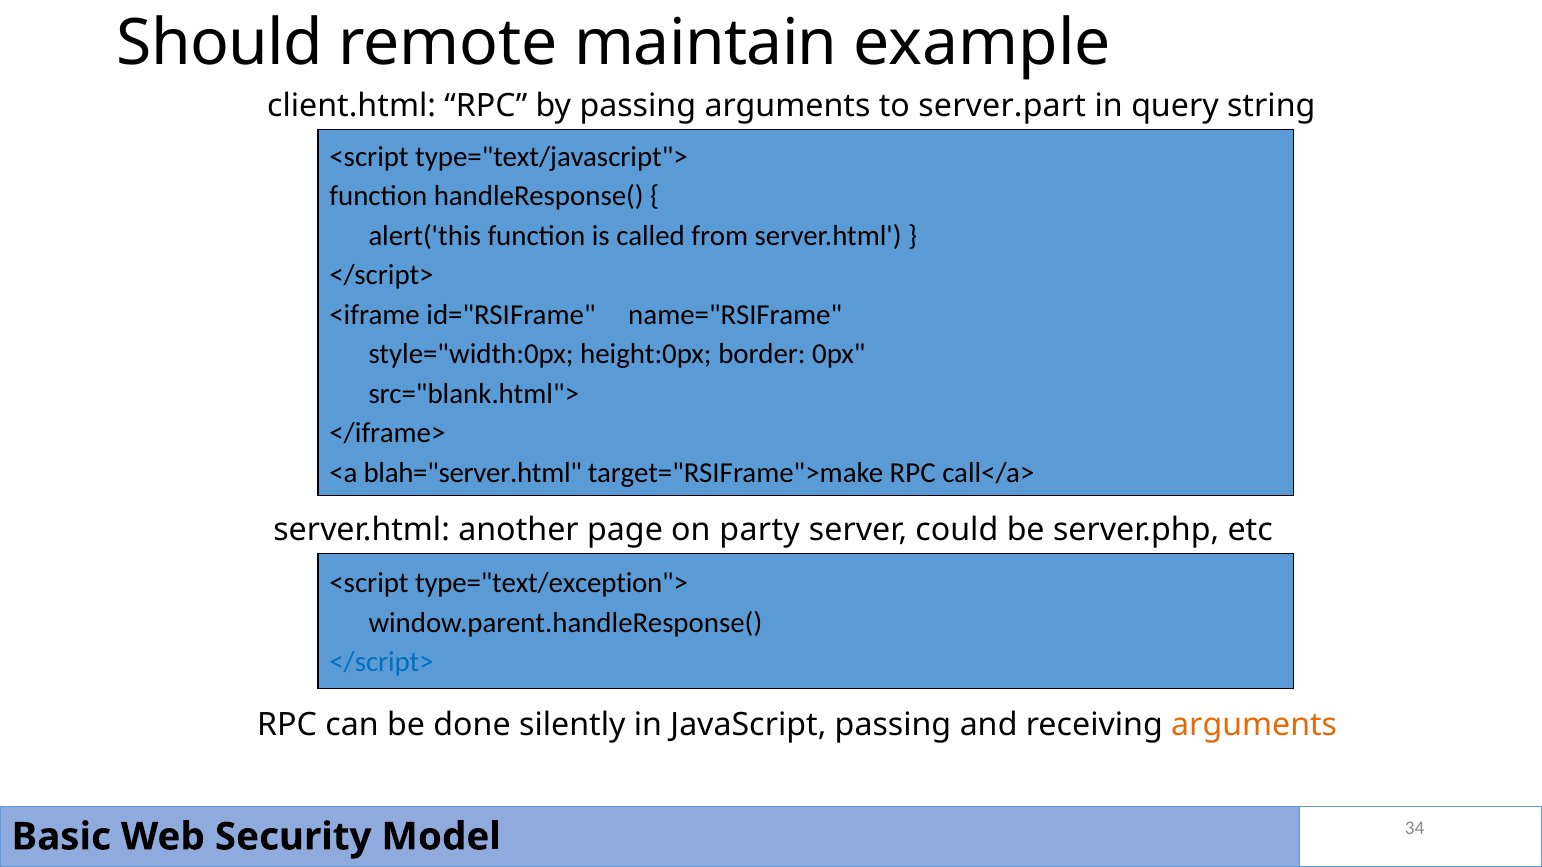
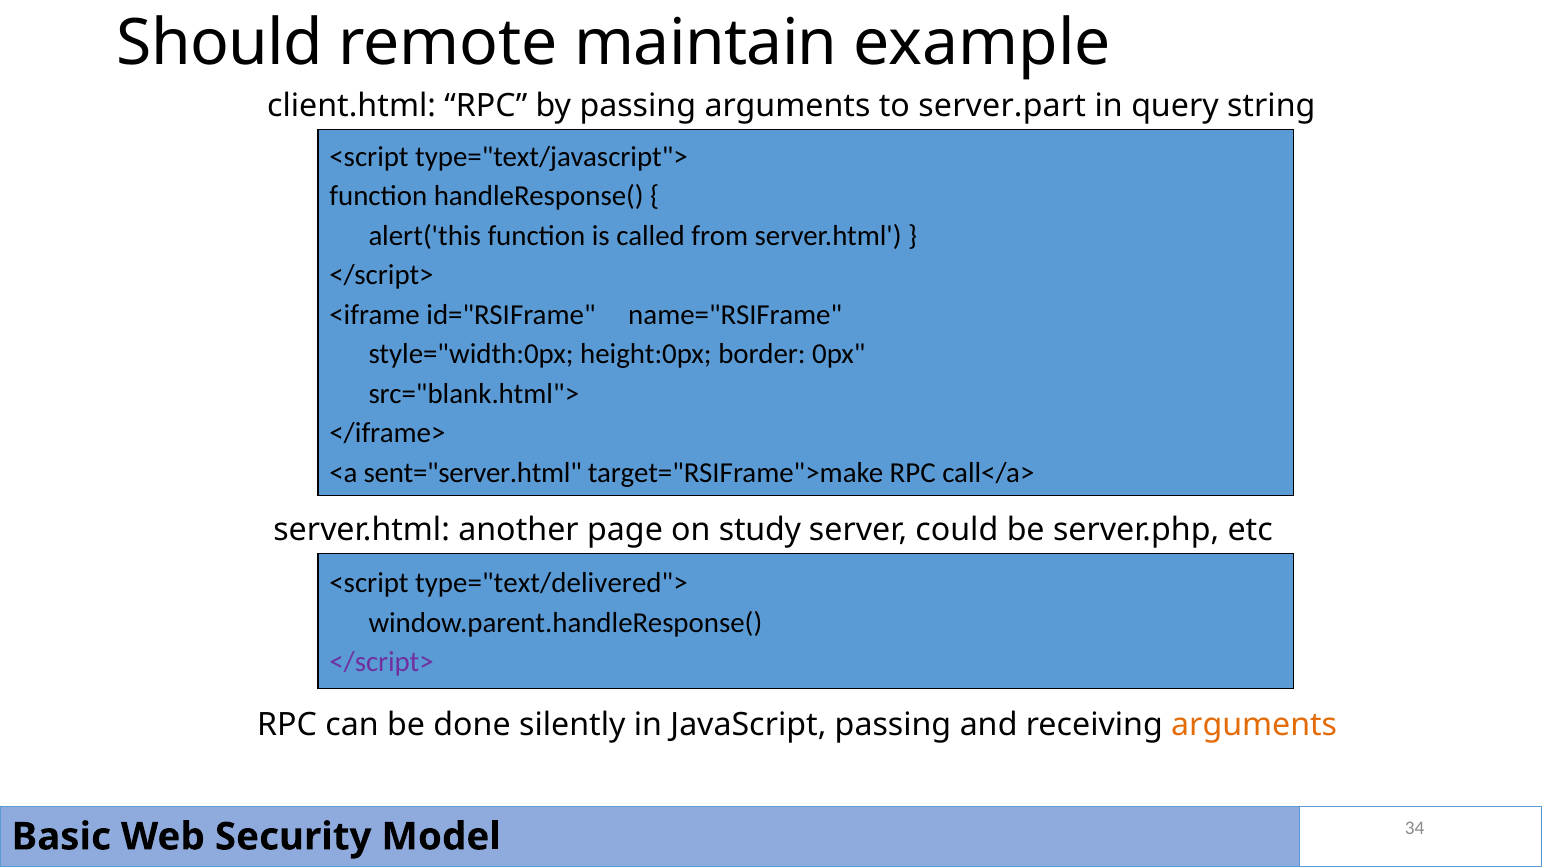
blah="server.html: blah="server.html -> sent="server.html
party: party -> study
type="text/exception">: type="text/exception"> -> type="text/delivered">
</script> at (382, 663) colour: blue -> purple
